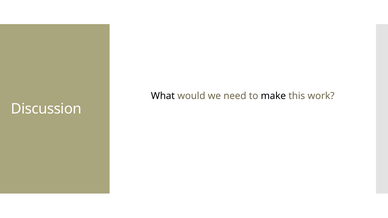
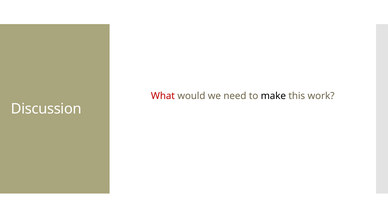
What colour: black -> red
